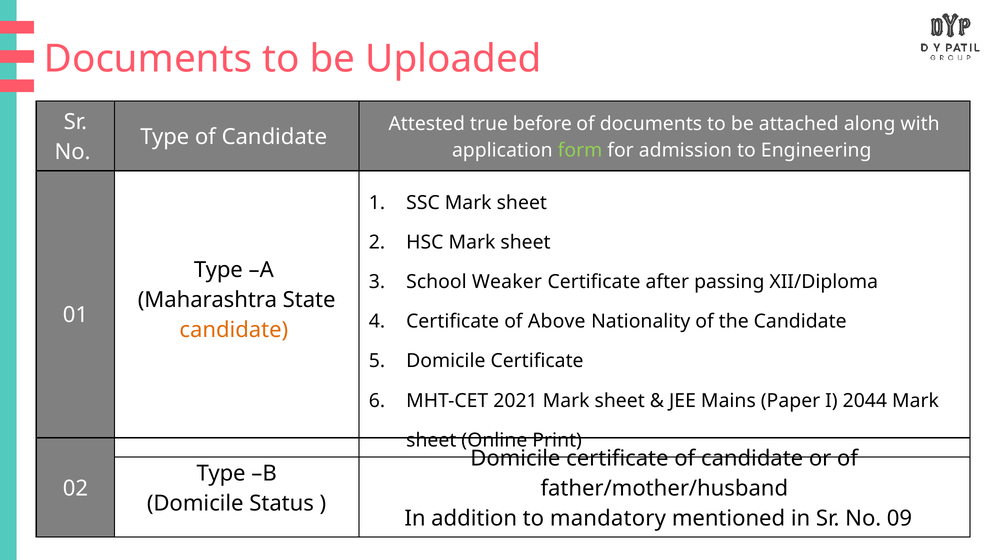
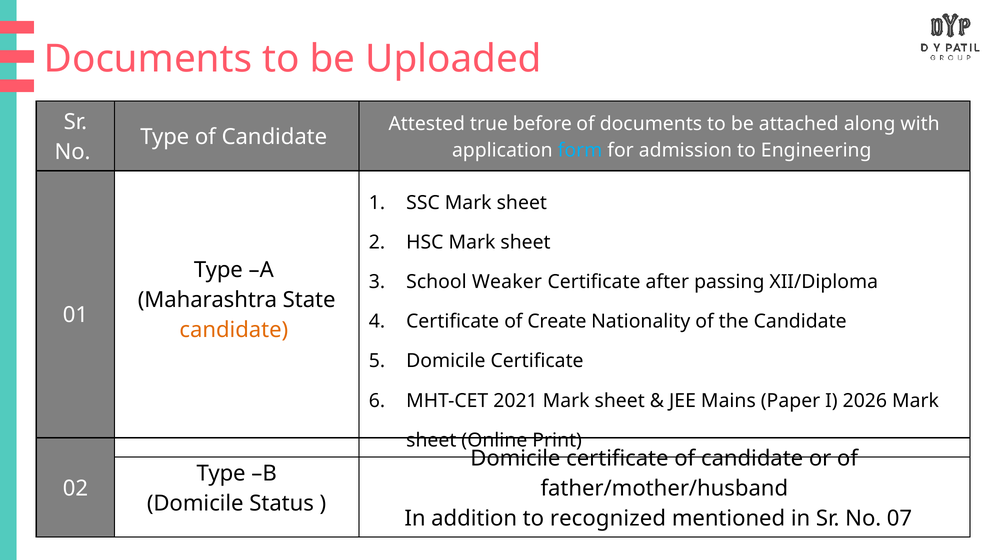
form colour: light green -> light blue
Above: Above -> Create
2044: 2044 -> 2026
mandatory: mandatory -> recognized
09: 09 -> 07
